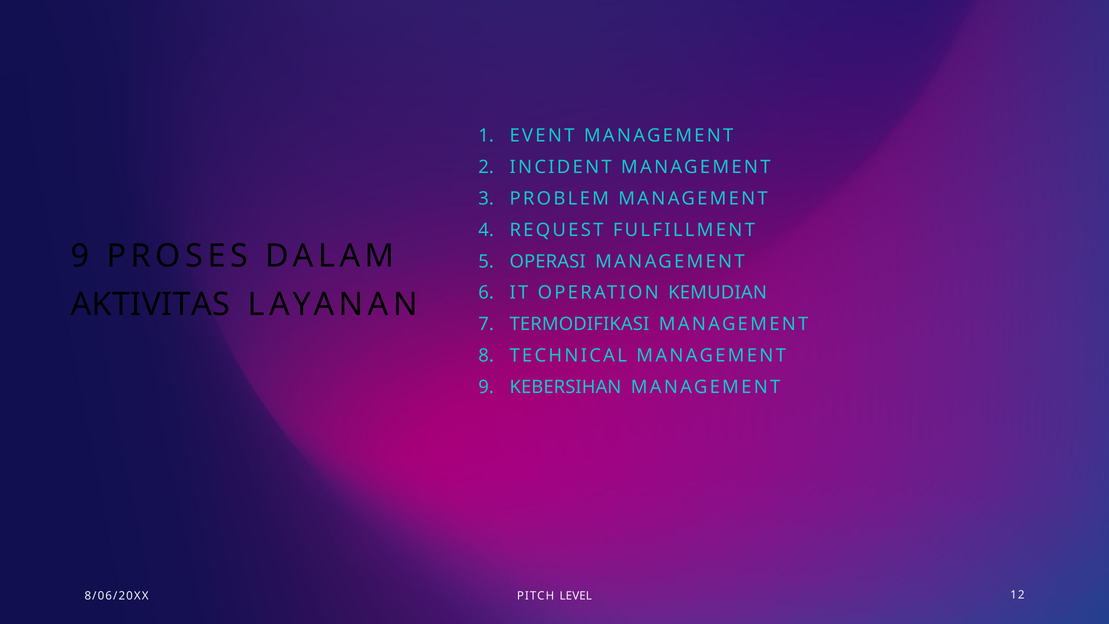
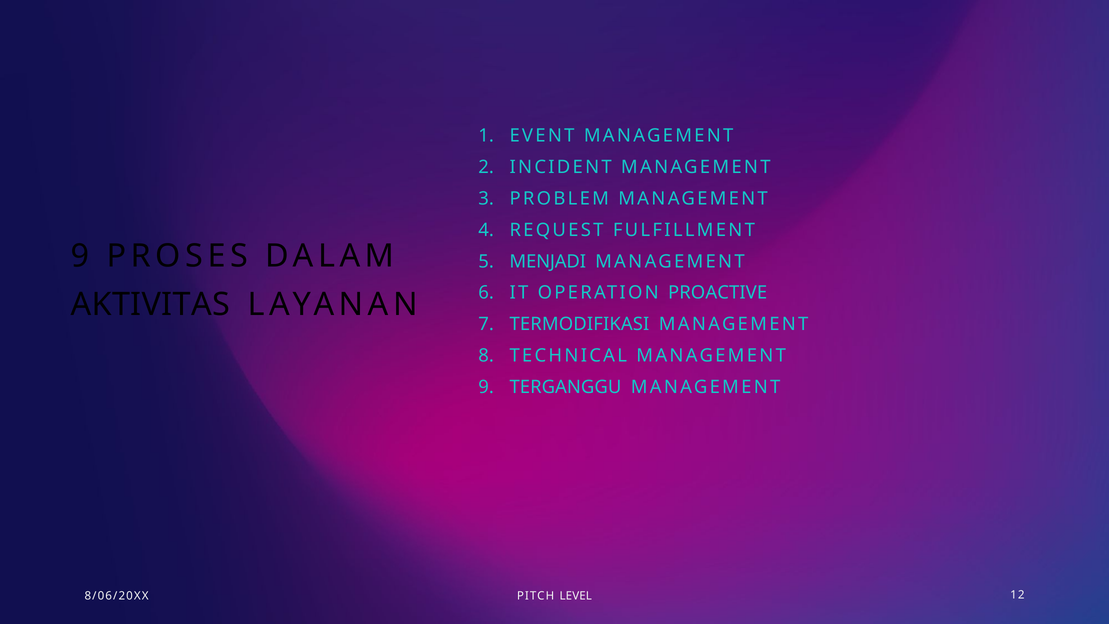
OPERASI: OPERASI -> MENJADI
KEMUDIAN: KEMUDIAN -> PROACTIVE
KEBERSIHAN: KEBERSIHAN -> TERGANGGU
